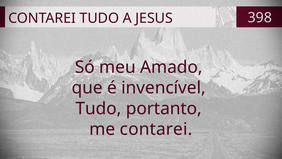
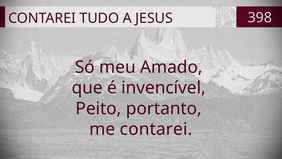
Tudo at (98, 108): Tudo -> Peito
